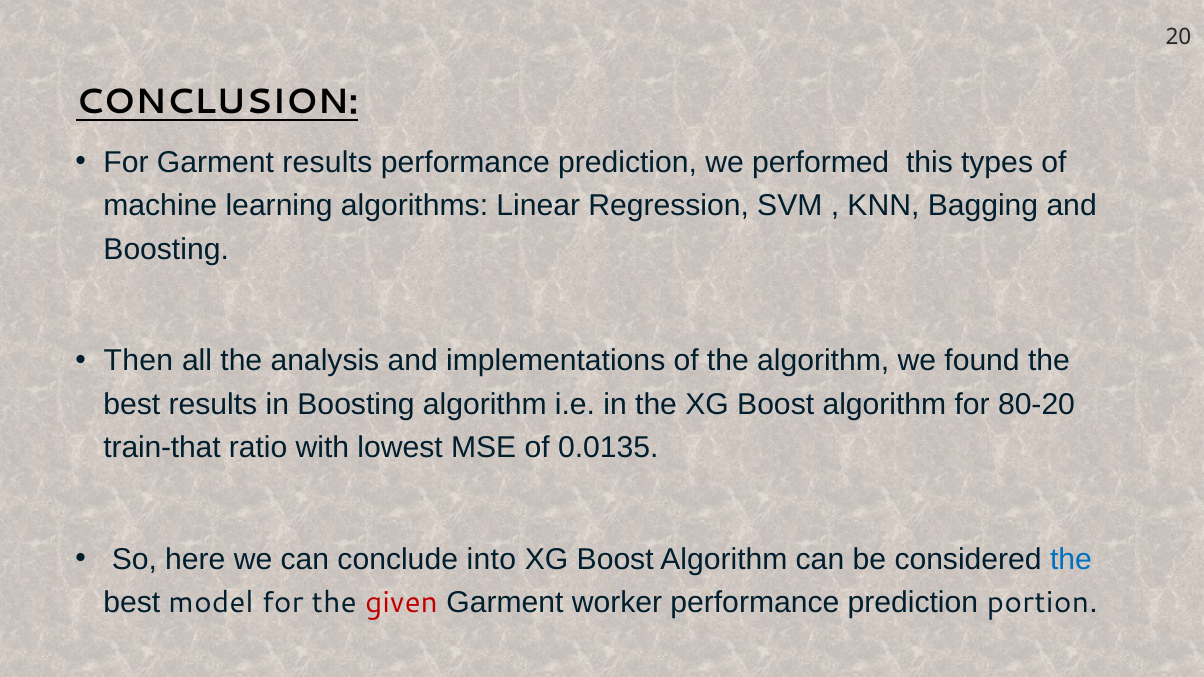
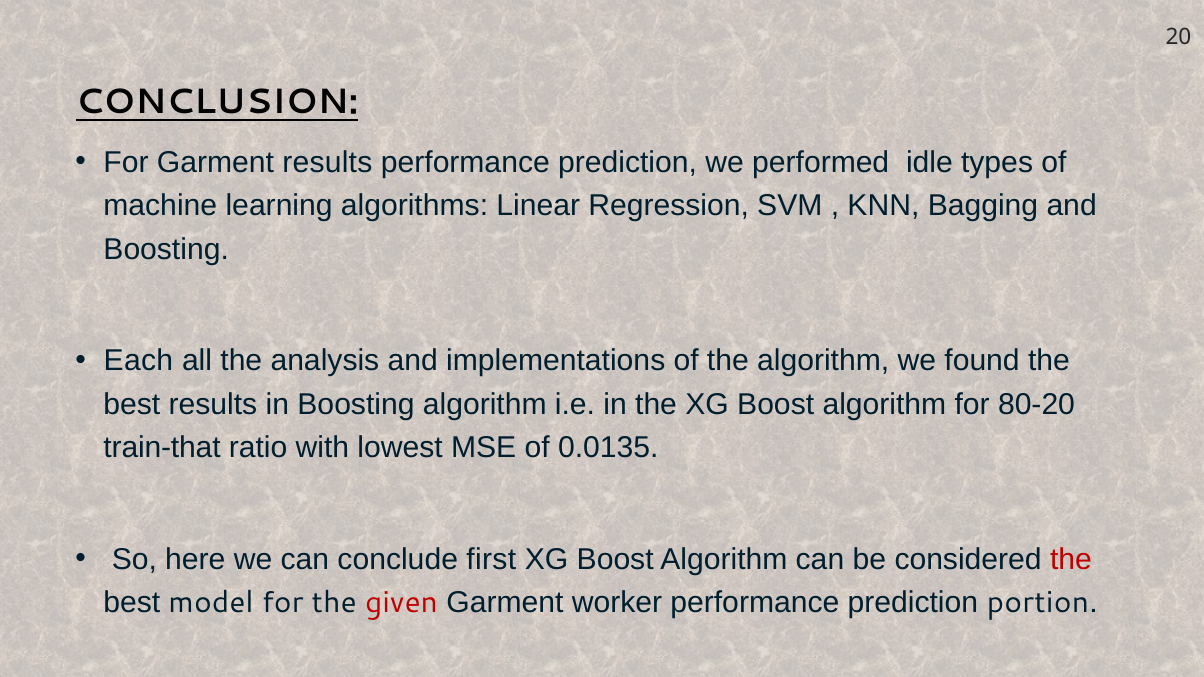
this: this -> idle
Then: Then -> Each
into: into -> first
the at (1071, 560) colour: blue -> red
